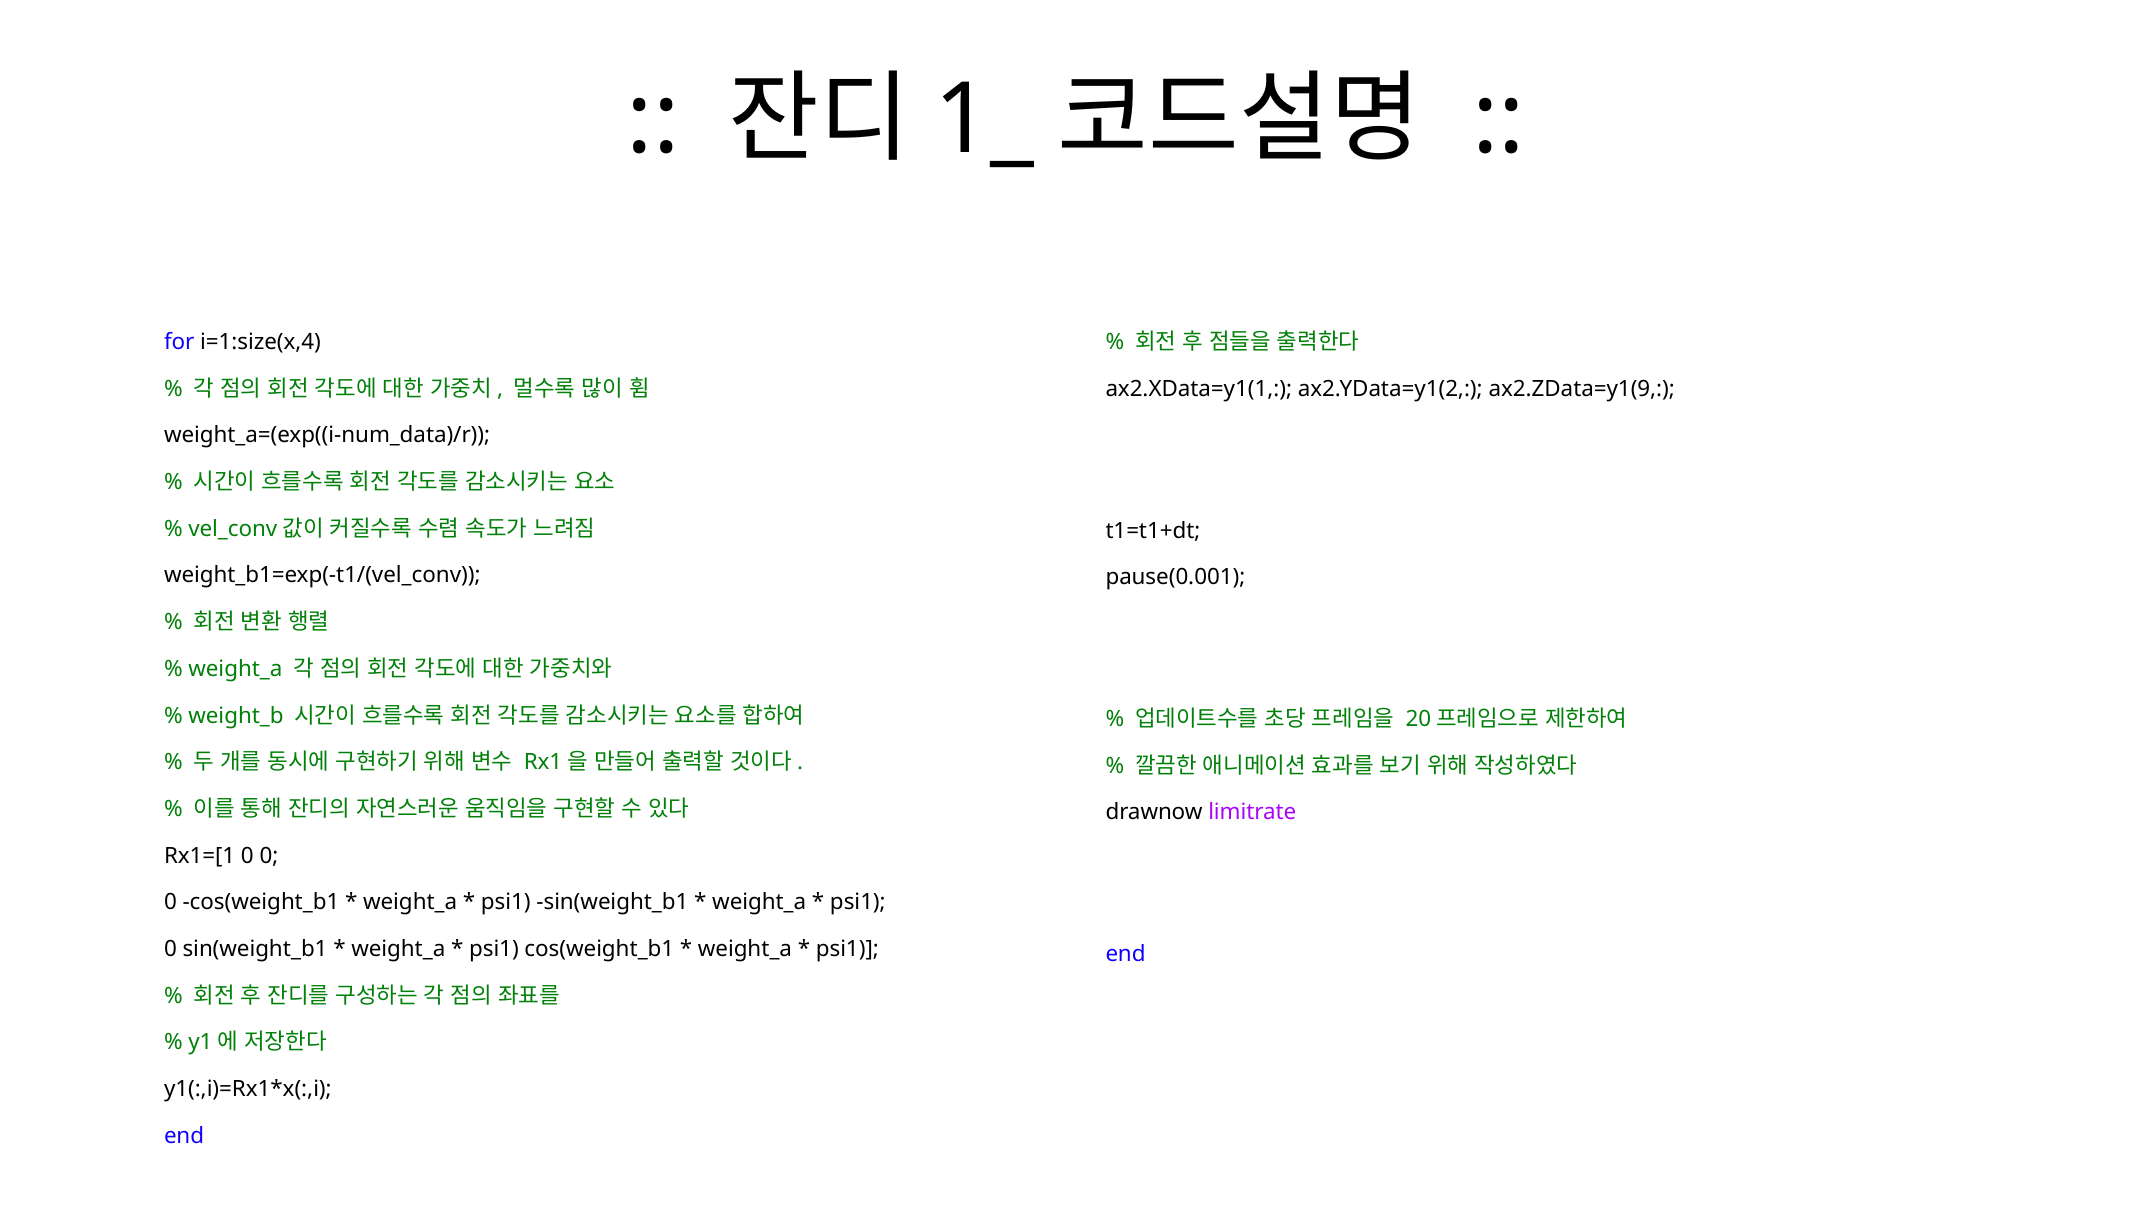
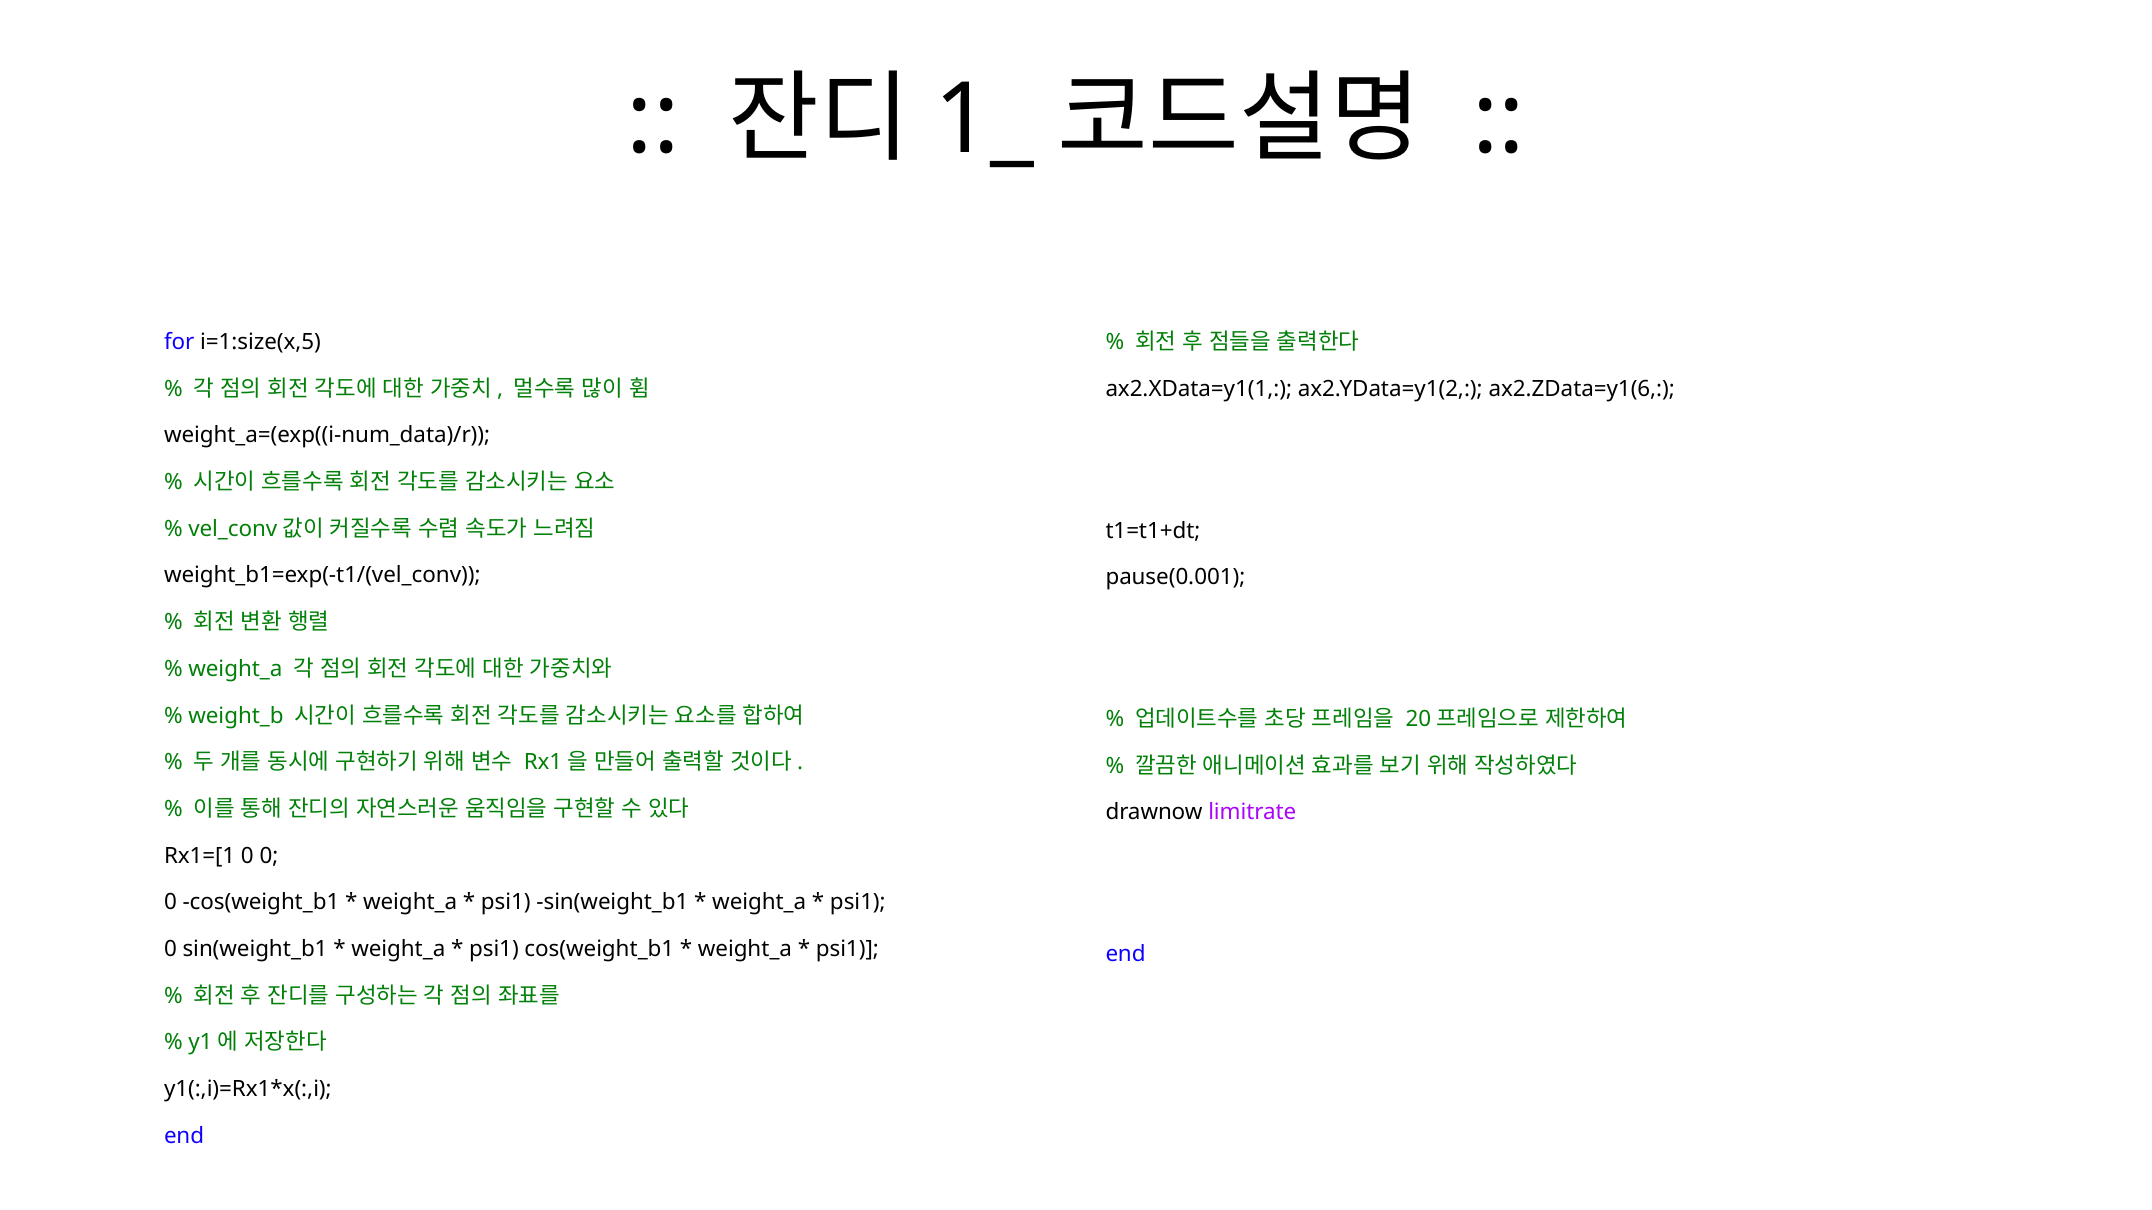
i=1:size(x,4: i=1:size(x,4 -> i=1:size(x,5
ax2.ZData=y1(9: ax2.ZData=y1(9 -> ax2.ZData=y1(6
